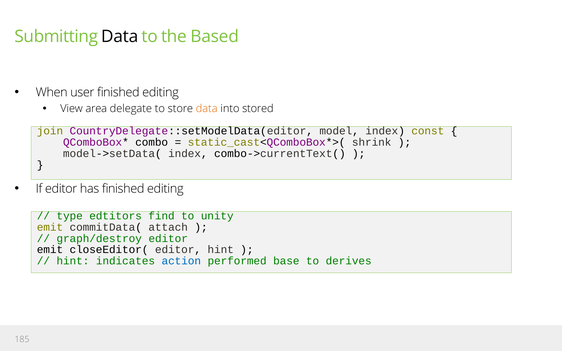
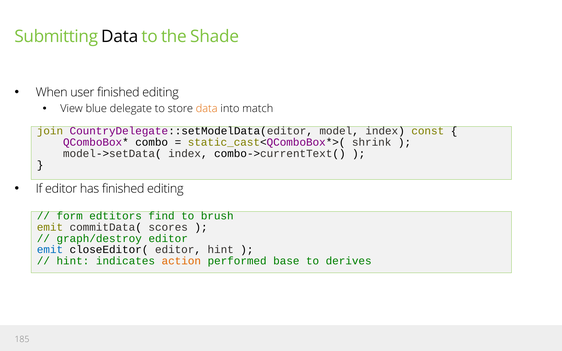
Based: Based -> Shade
area: area -> blue
stored: stored -> match
type: type -> form
unity: unity -> brush
attach: attach -> scores
emit at (50, 250) colour: black -> blue
action colour: blue -> orange
